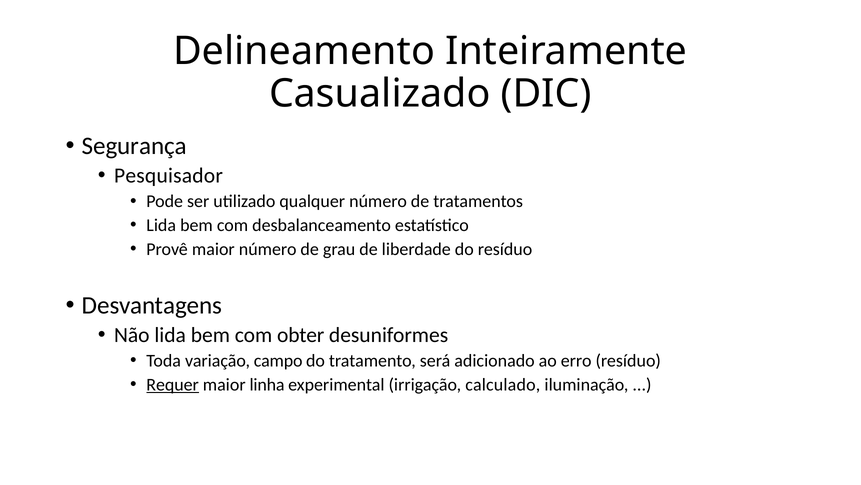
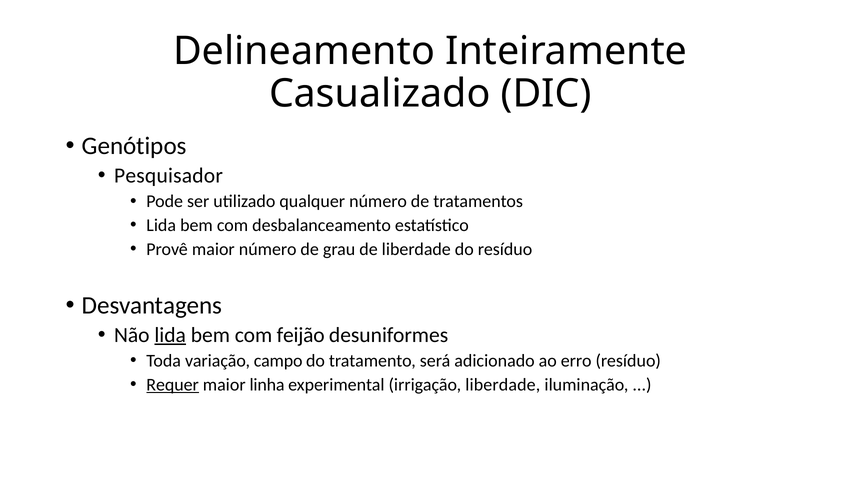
Segurança: Segurança -> Genótipos
lida at (170, 334) underline: none -> present
obter: obter -> feijão
irrigação calculado: calculado -> liberdade
